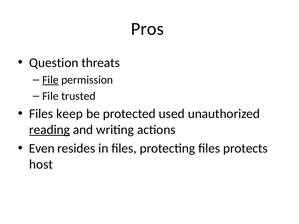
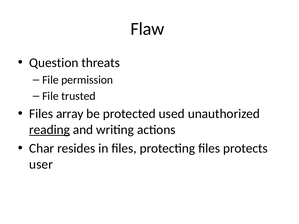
Pros: Pros -> Flaw
File at (50, 80) underline: present -> none
keep: keep -> array
Even: Even -> Char
host: host -> user
